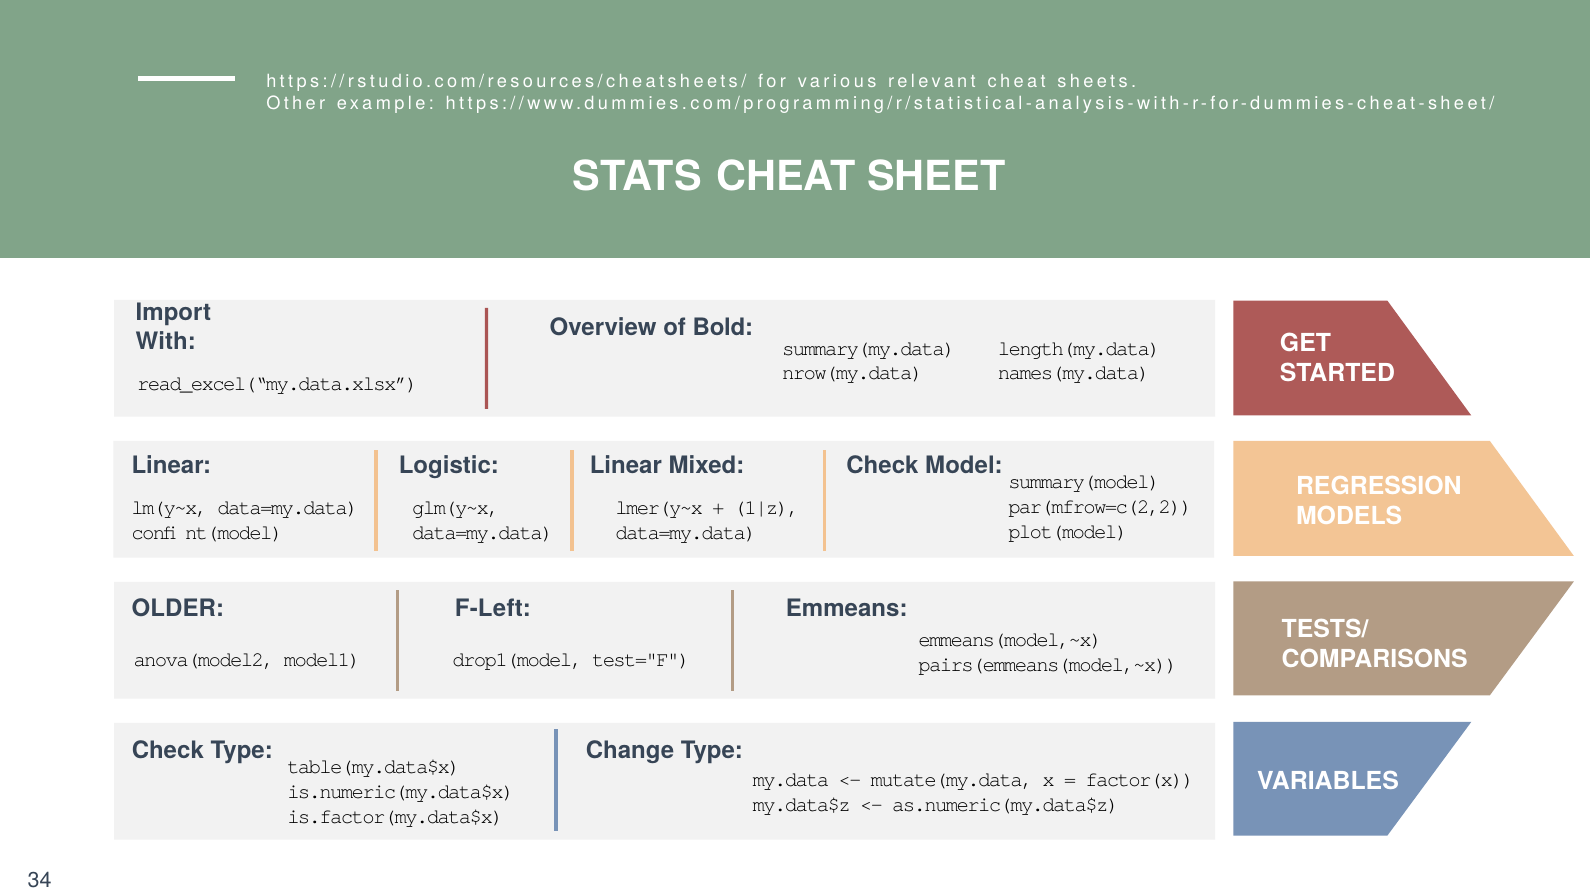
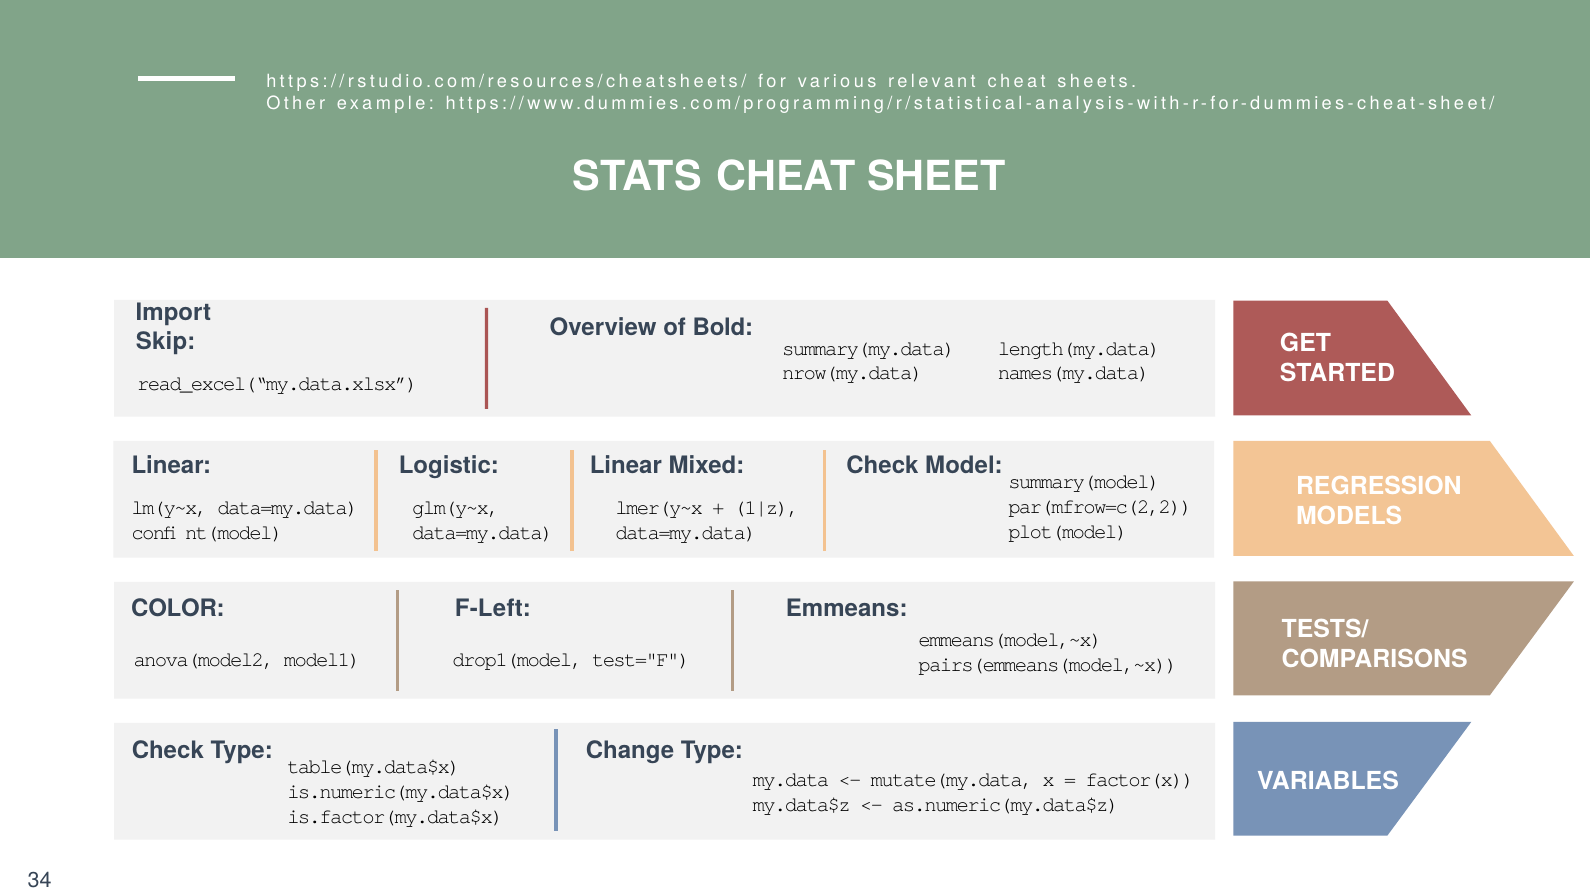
With: With -> Skip
OLDER: OLDER -> COLOR
